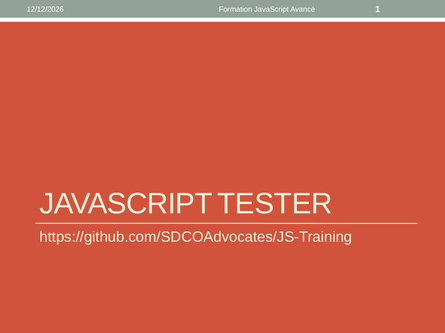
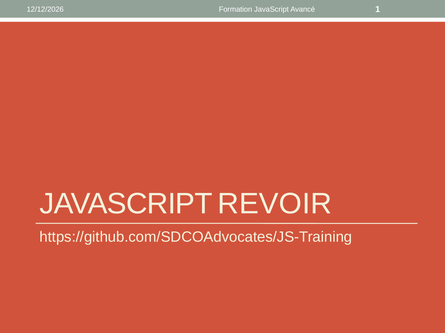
TESTER: TESTER -> REVOIR
